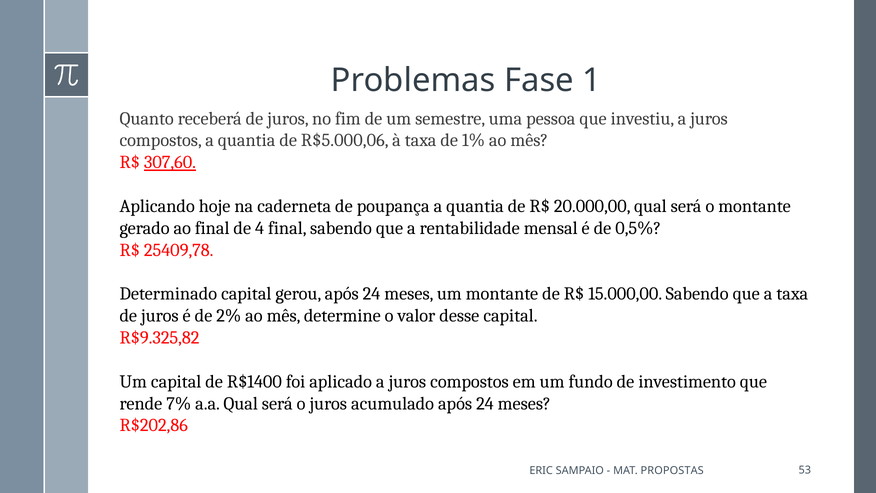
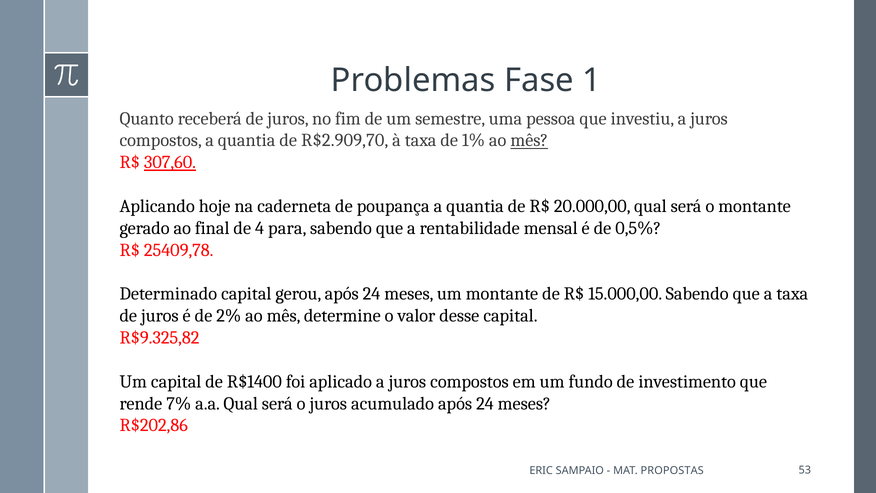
R$5.000,06: R$5.000,06 -> R$2.909,70
mês at (529, 140) underline: none -> present
4 final: final -> para
